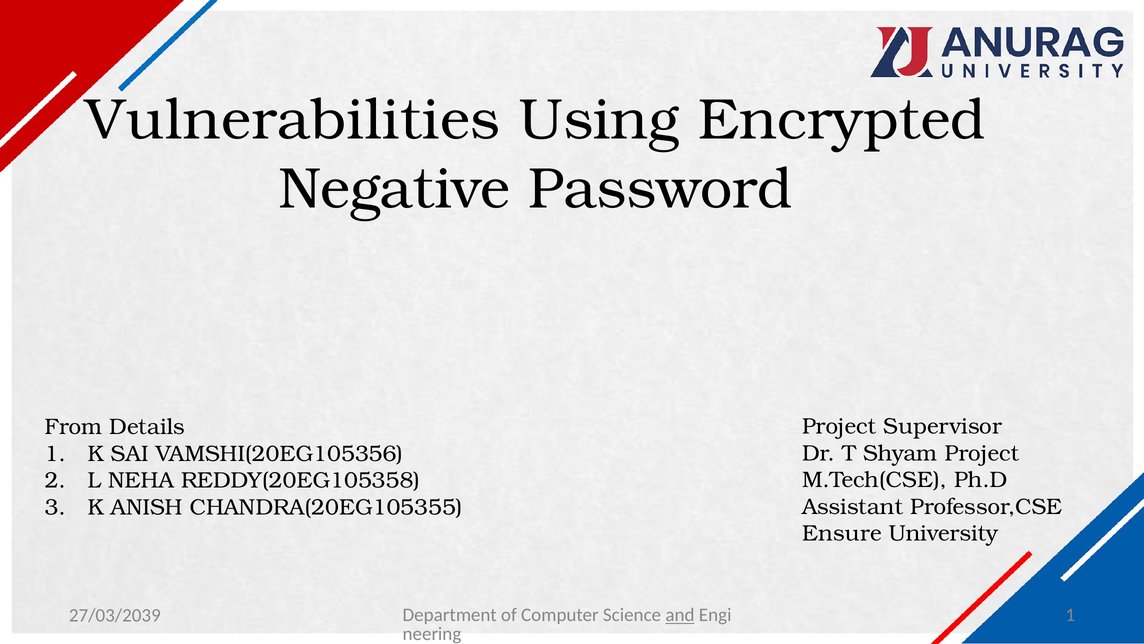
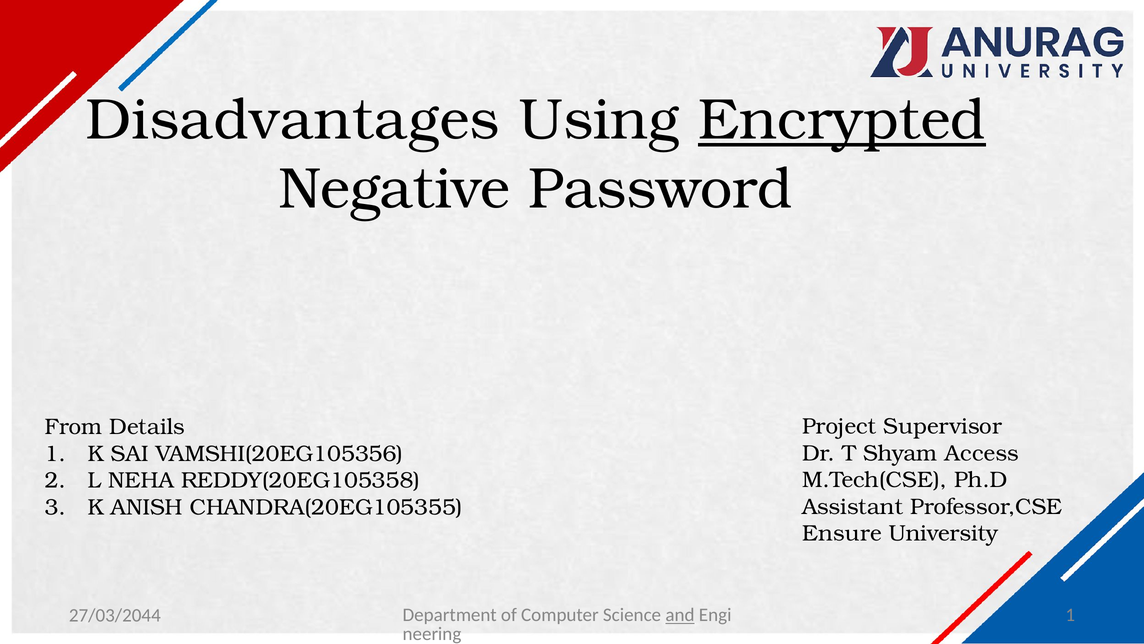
Vulnerabilities: Vulnerabilities -> Disadvantages
Encrypted underline: none -> present
Shyam Project: Project -> Access
27/03/2039: 27/03/2039 -> 27/03/2044
